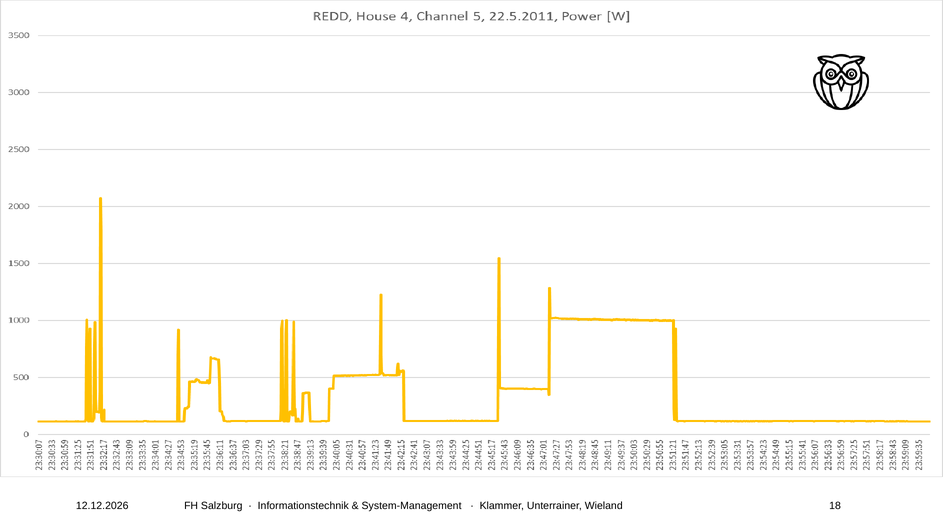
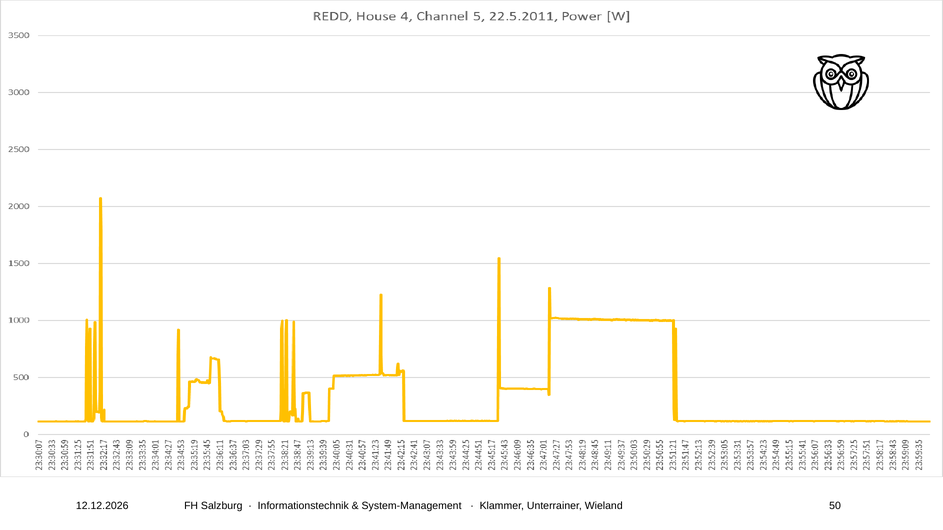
18: 18 -> 50
